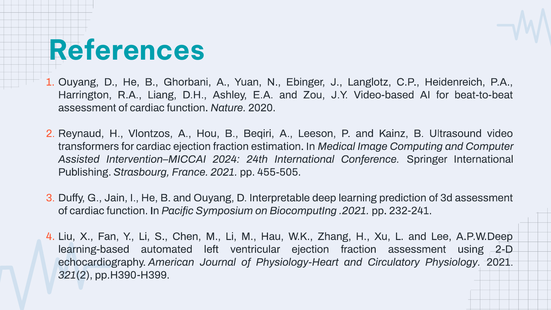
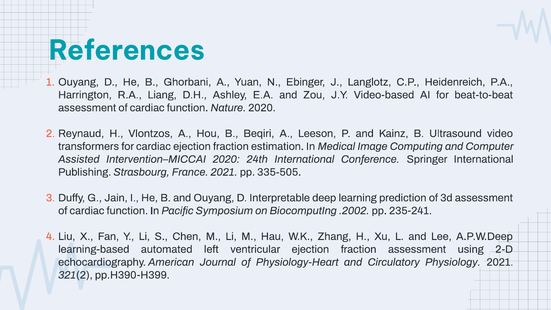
Intervention–MICCAI 2024: 2024 -> 2020
455-505: 455-505 -> 335-505
.2021: .2021 -> .2002
232-241: 232-241 -> 235-241
